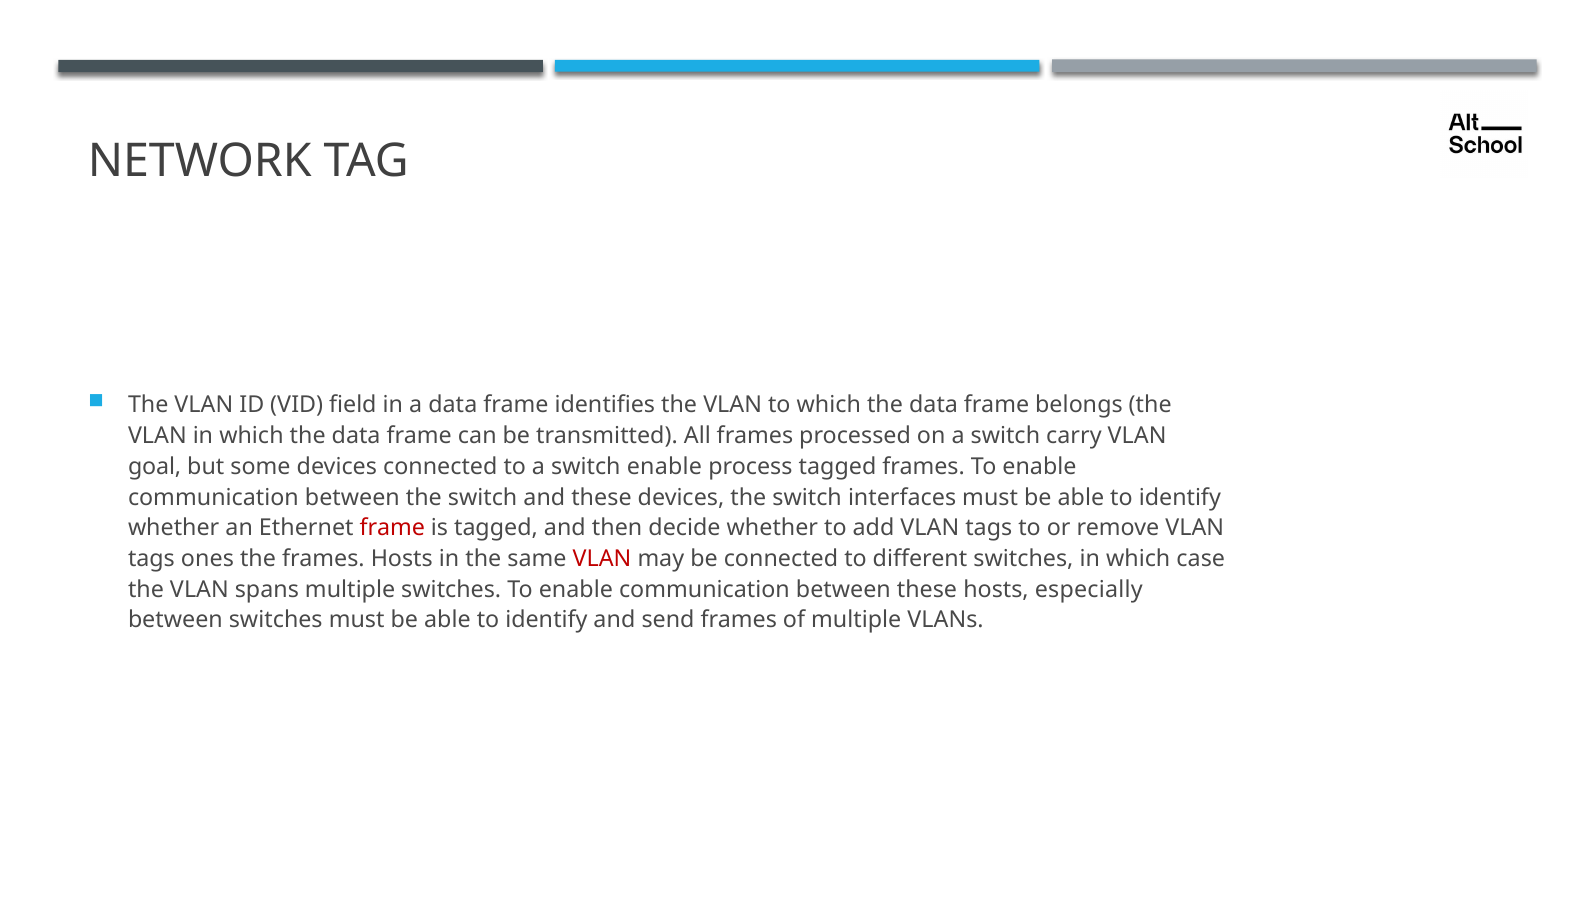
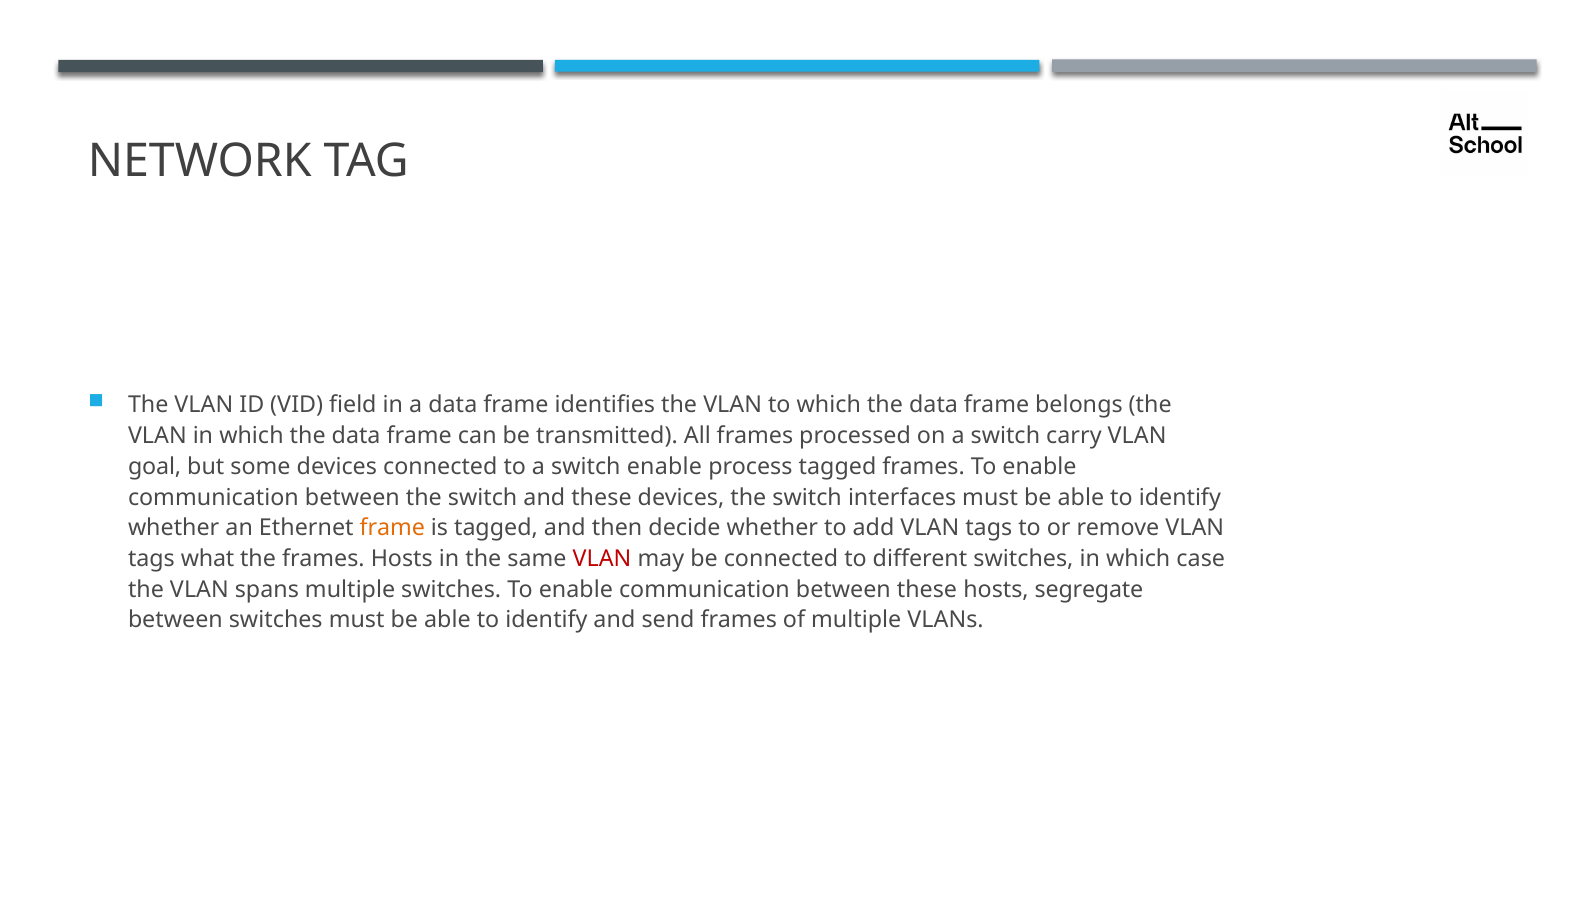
frame at (392, 528) colour: red -> orange
ones: ones -> what
especially: especially -> segregate
